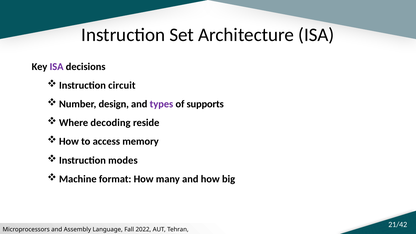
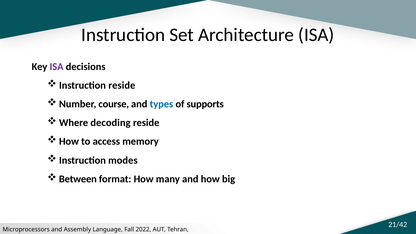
Instruction circuit: circuit -> reside
design: design -> course
types colour: purple -> blue
Machine: Machine -> Between
